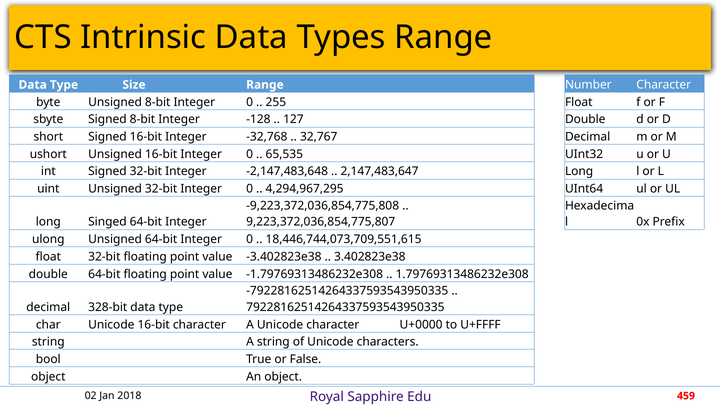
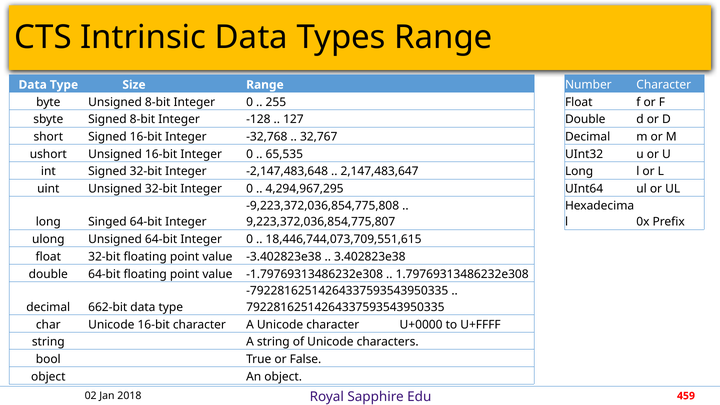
328-bit: 328-bit -> 662-bit
